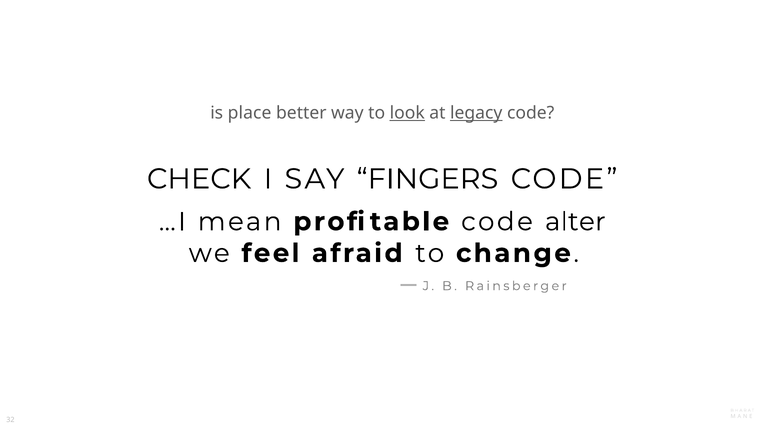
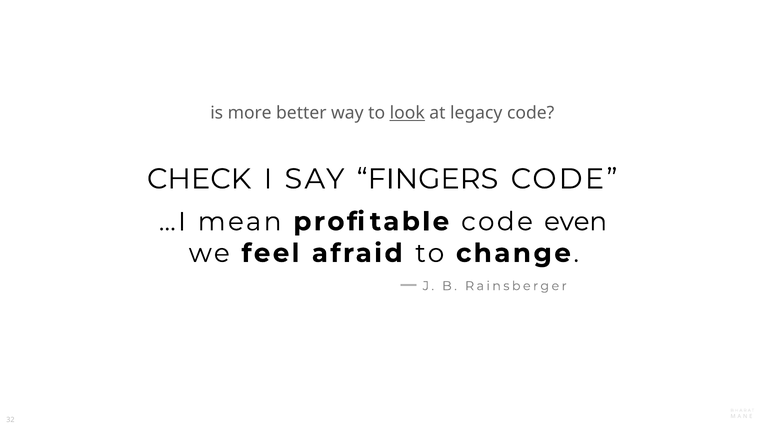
place: place -> more
legacy underline: present -> none
alter: alter -> even
